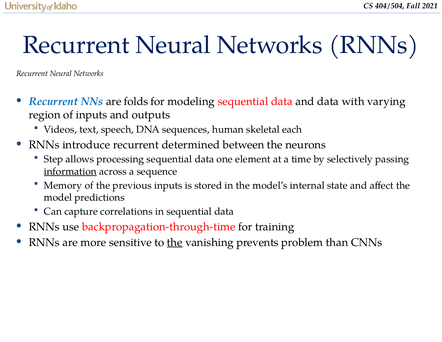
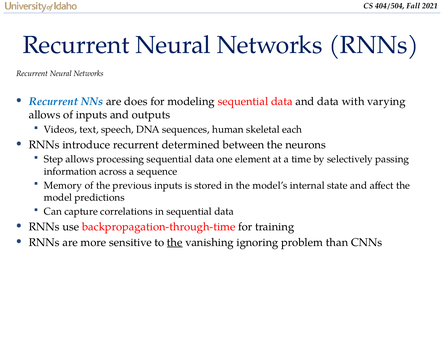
folds: folds -> does
region at (45, 115): region -> allows
information underline: present -> none
prevents: prevents -> ignoring
